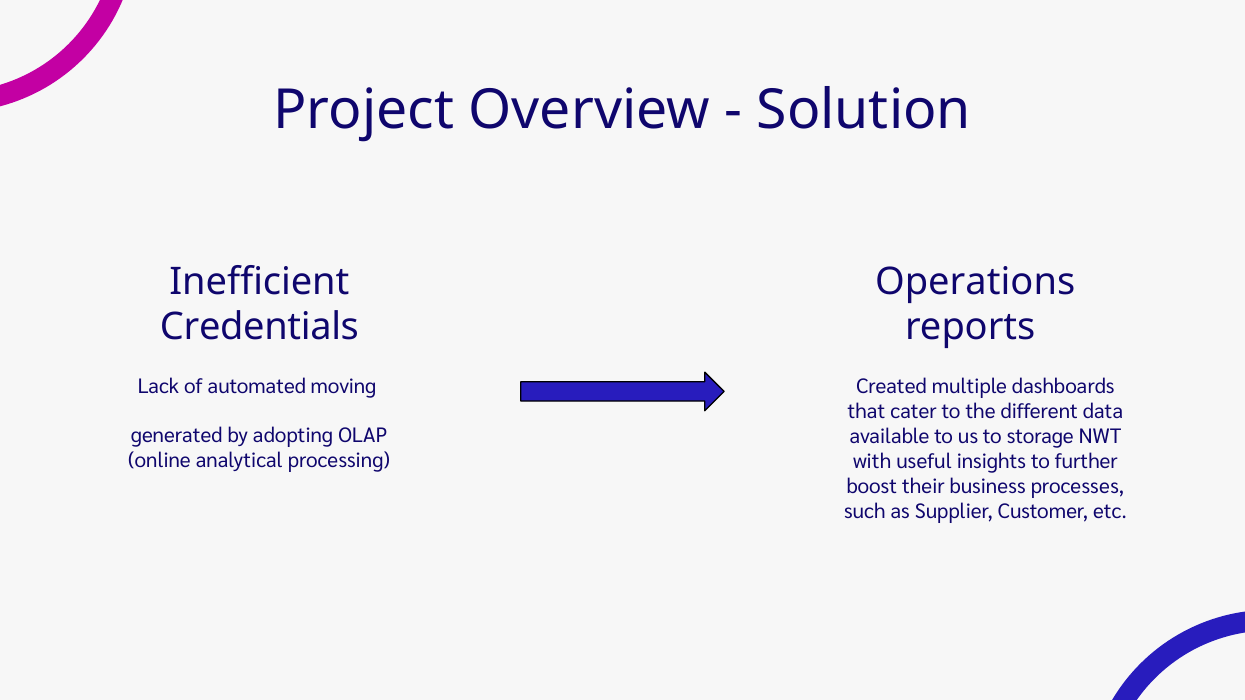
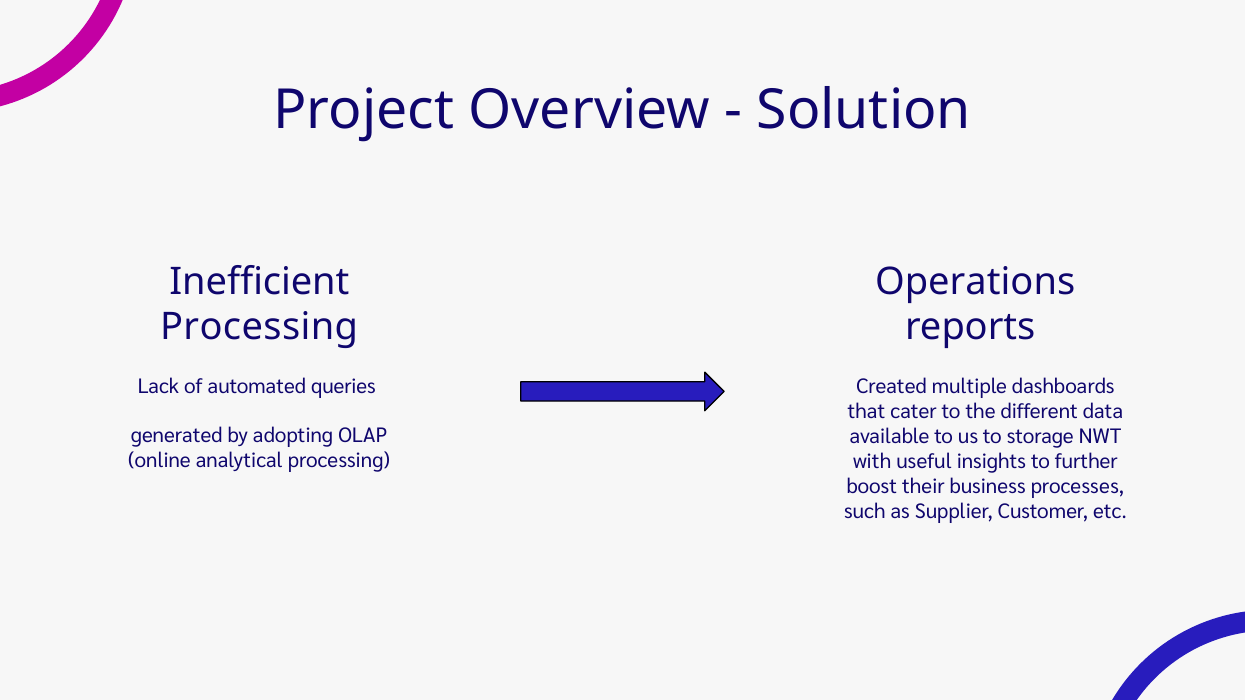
Credentials at (259, 327): Credentials -> Processing
moving: moving -> queries
